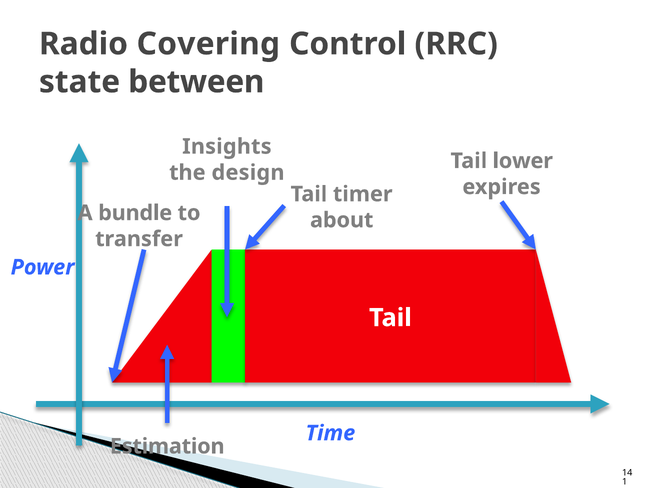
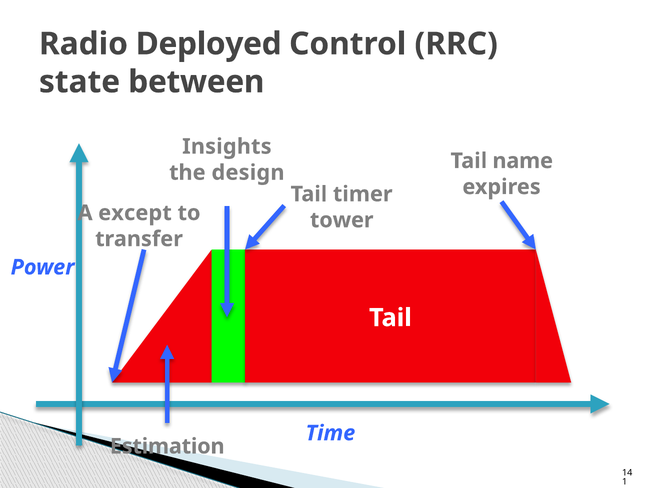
Covering: Covering -> Deployed
lower: lower -> name
bundle: bundle -> except
about: about -> tower
